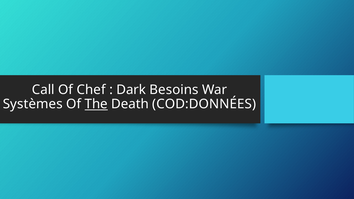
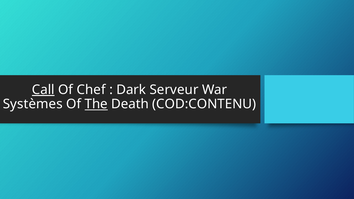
Call underline: none -> present
Besoins: Besoins -> Serveur
COD:DONNÉES: COD:DONNÉES -> COD:CONTENU
